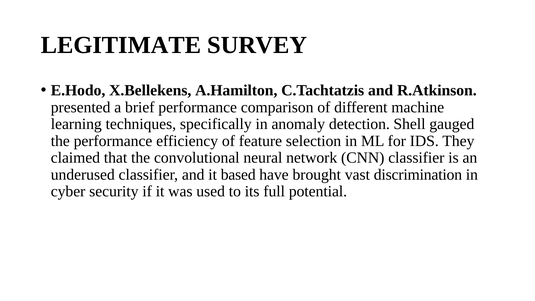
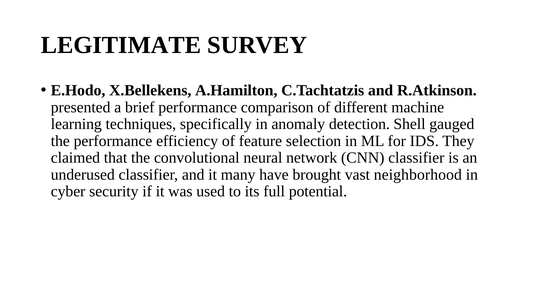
based: based -> many
discrimination: discrimination -> neighborhood
